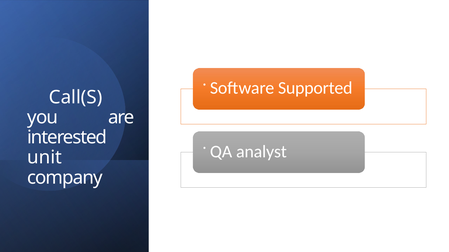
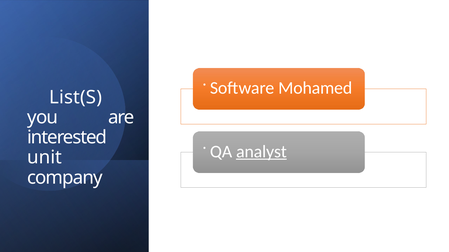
Supported: Supported -> Mohamed
Call(S: Call(S -> List(S
analyst underline: none -> present
